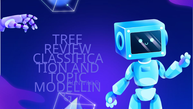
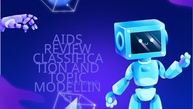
TREE: TREE -> AIDS
